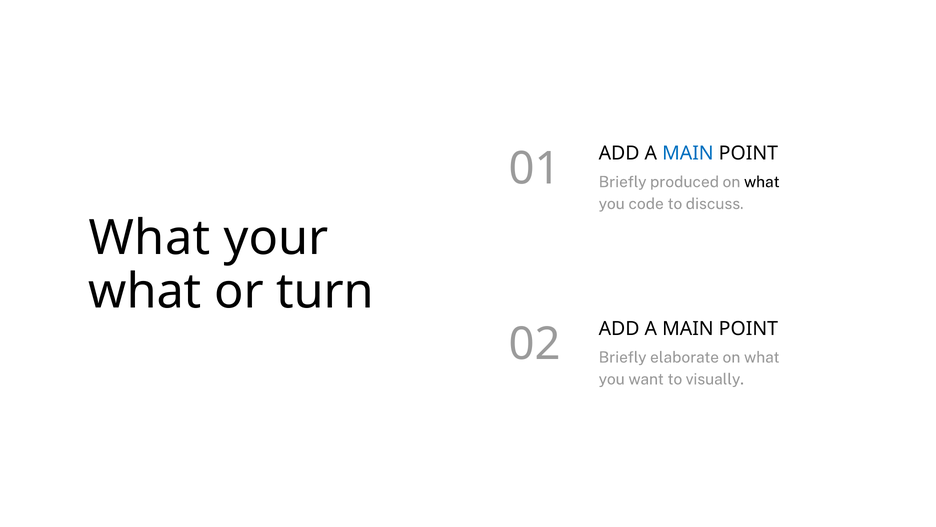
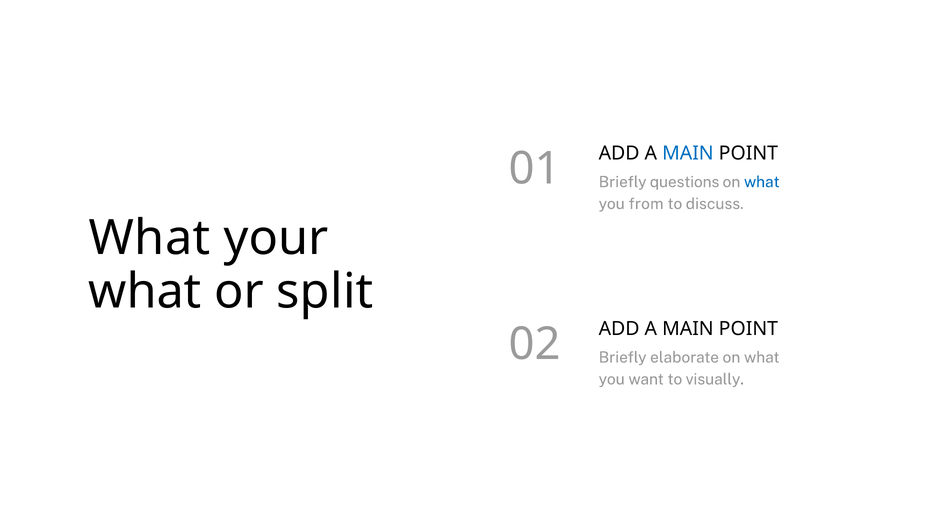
produced: produced -> questions
what at (762, 182) colour: black -> blue
code: code -> from
turn: turn -> split
